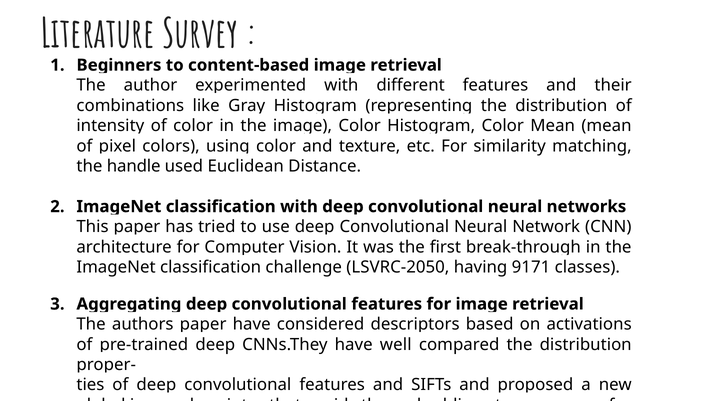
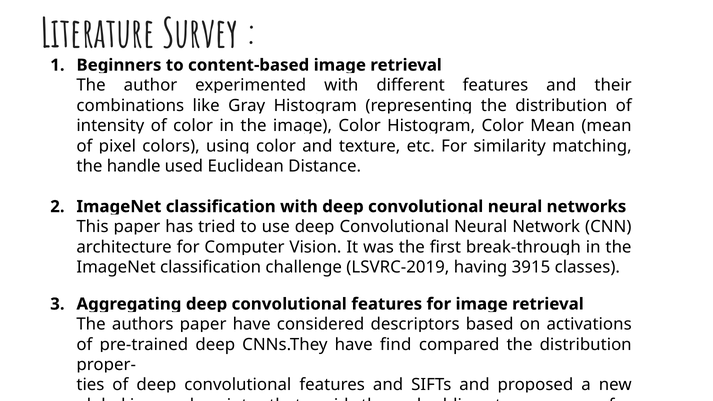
LSVRC-2050: LSVRC-2050 -> LSVRC-2019
9171: 9171 -> 3915
well: well -> find
